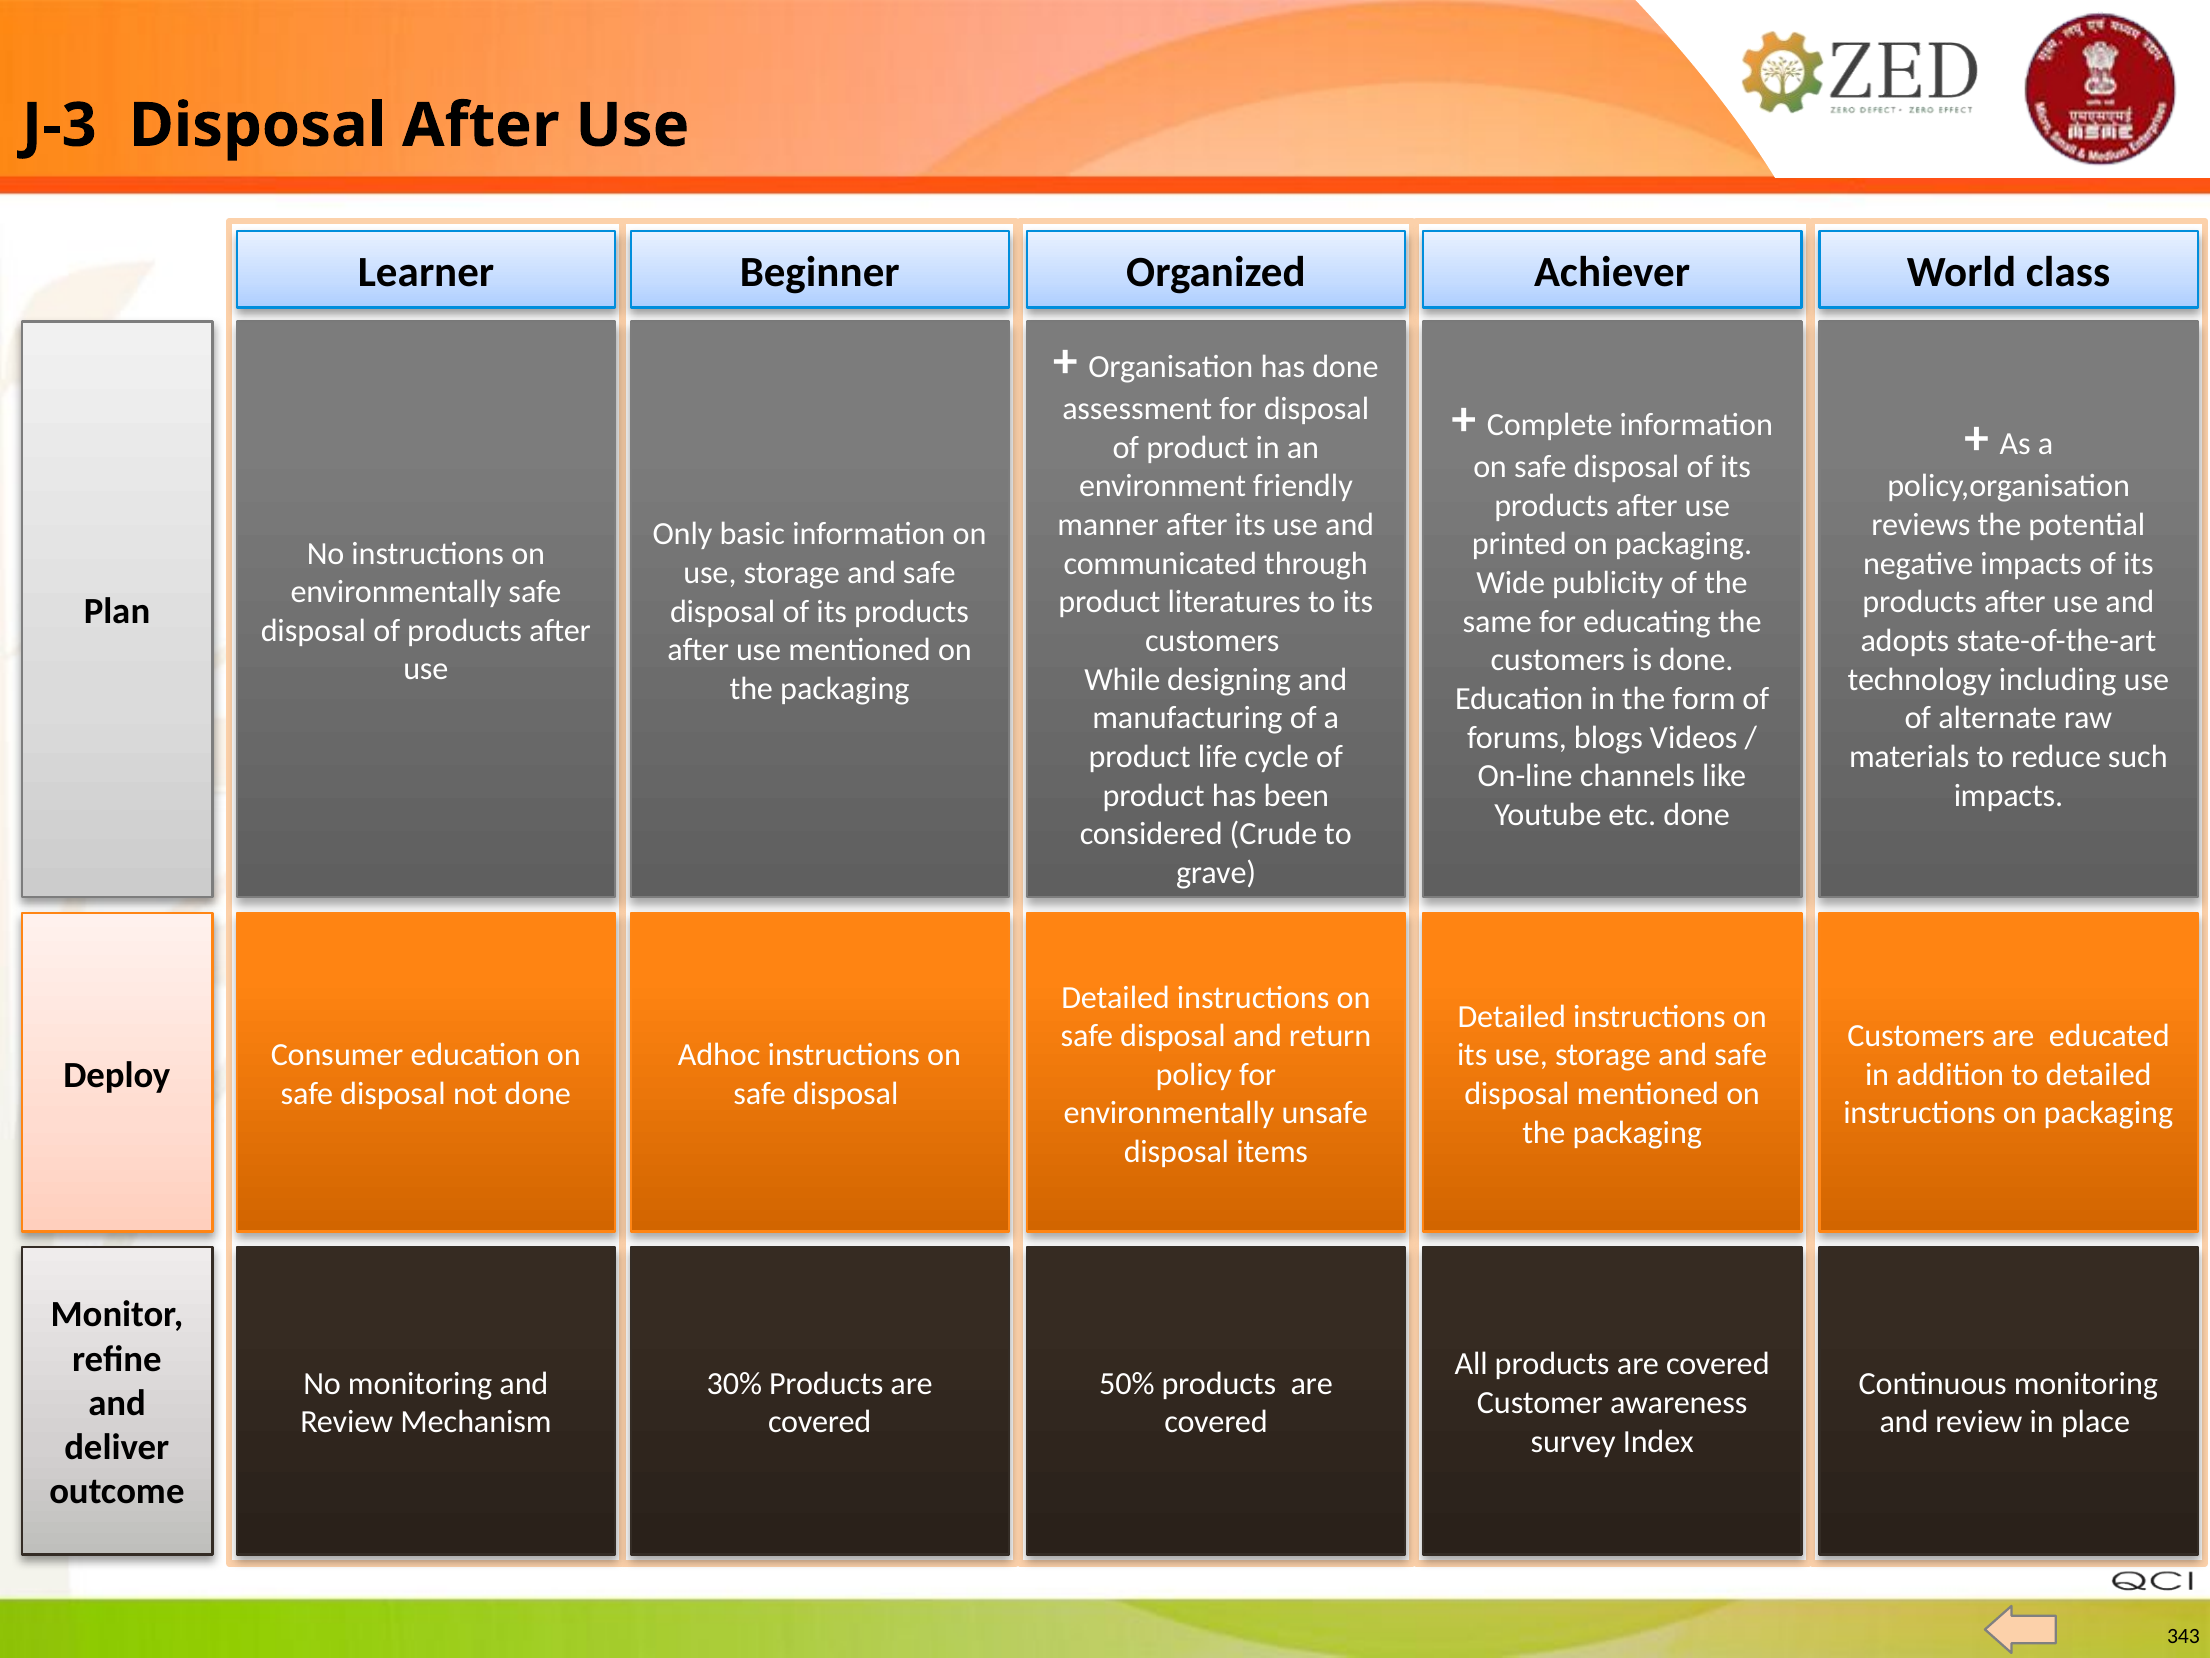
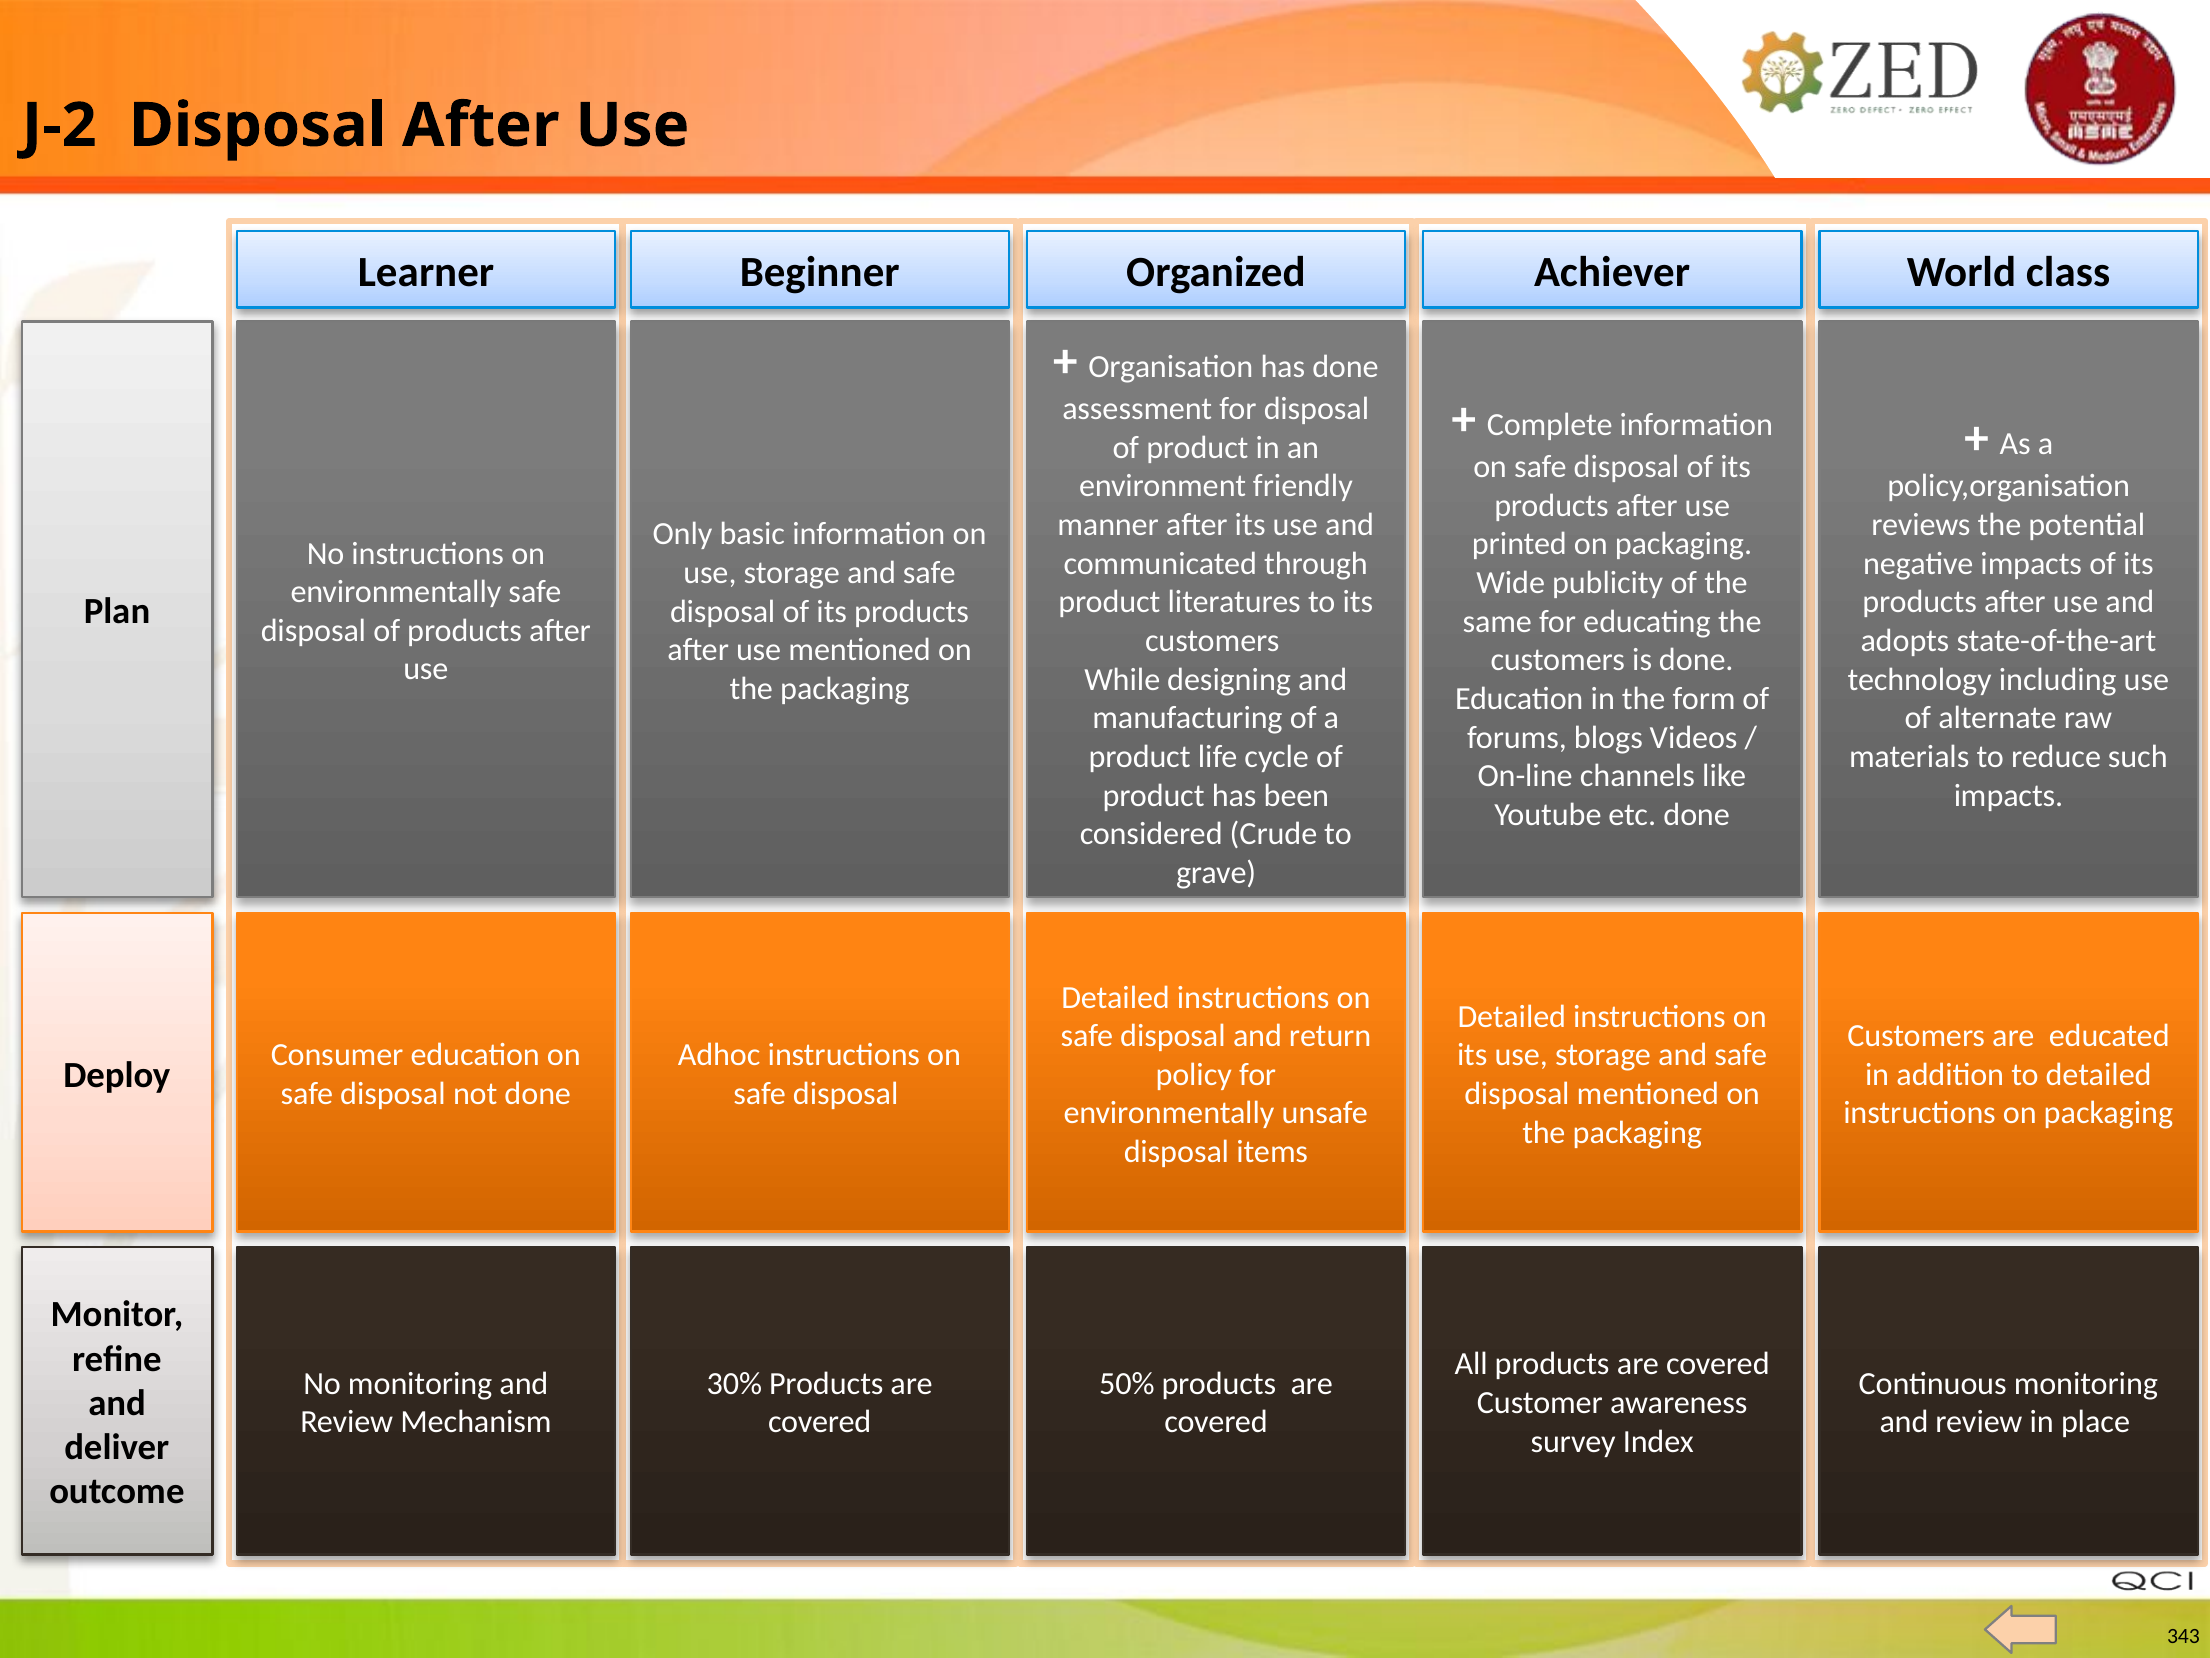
J-3: J-3 -> J-2
